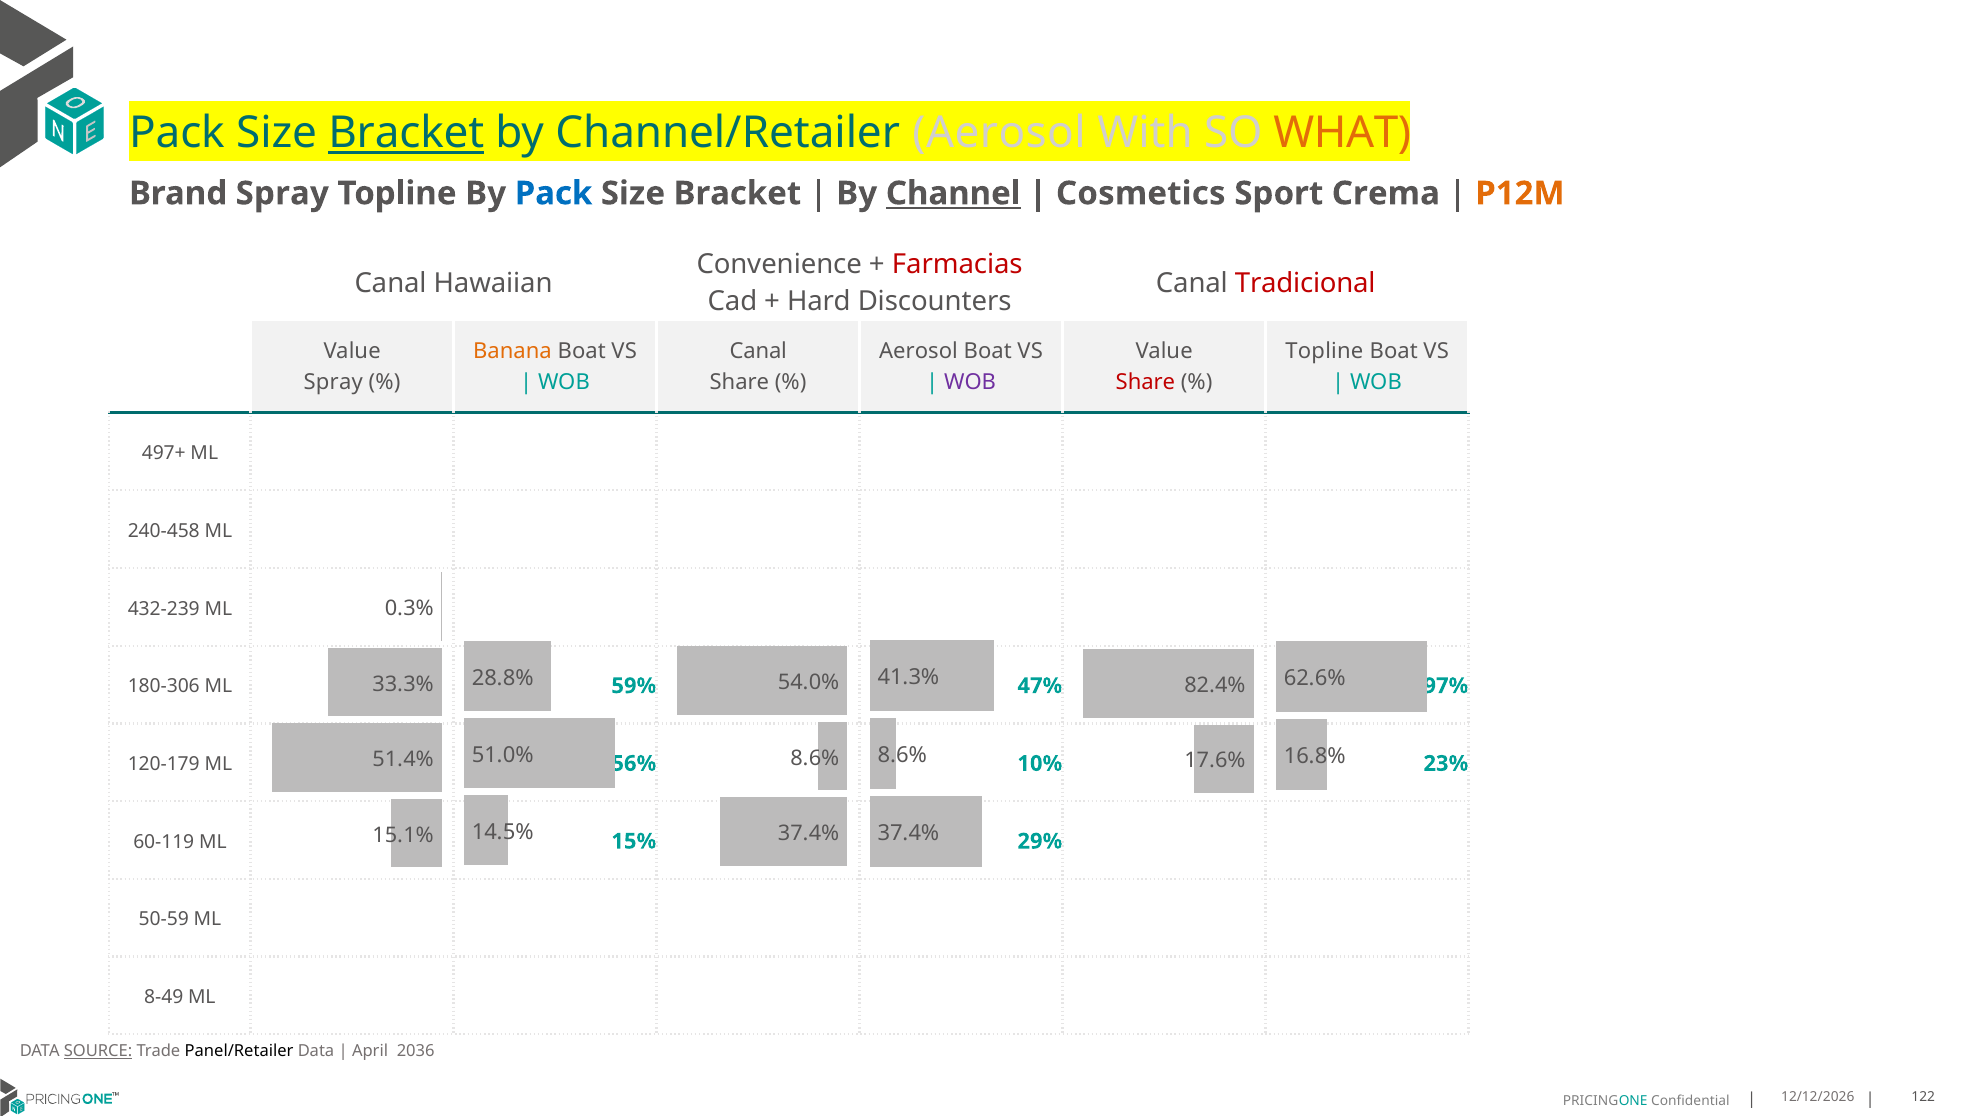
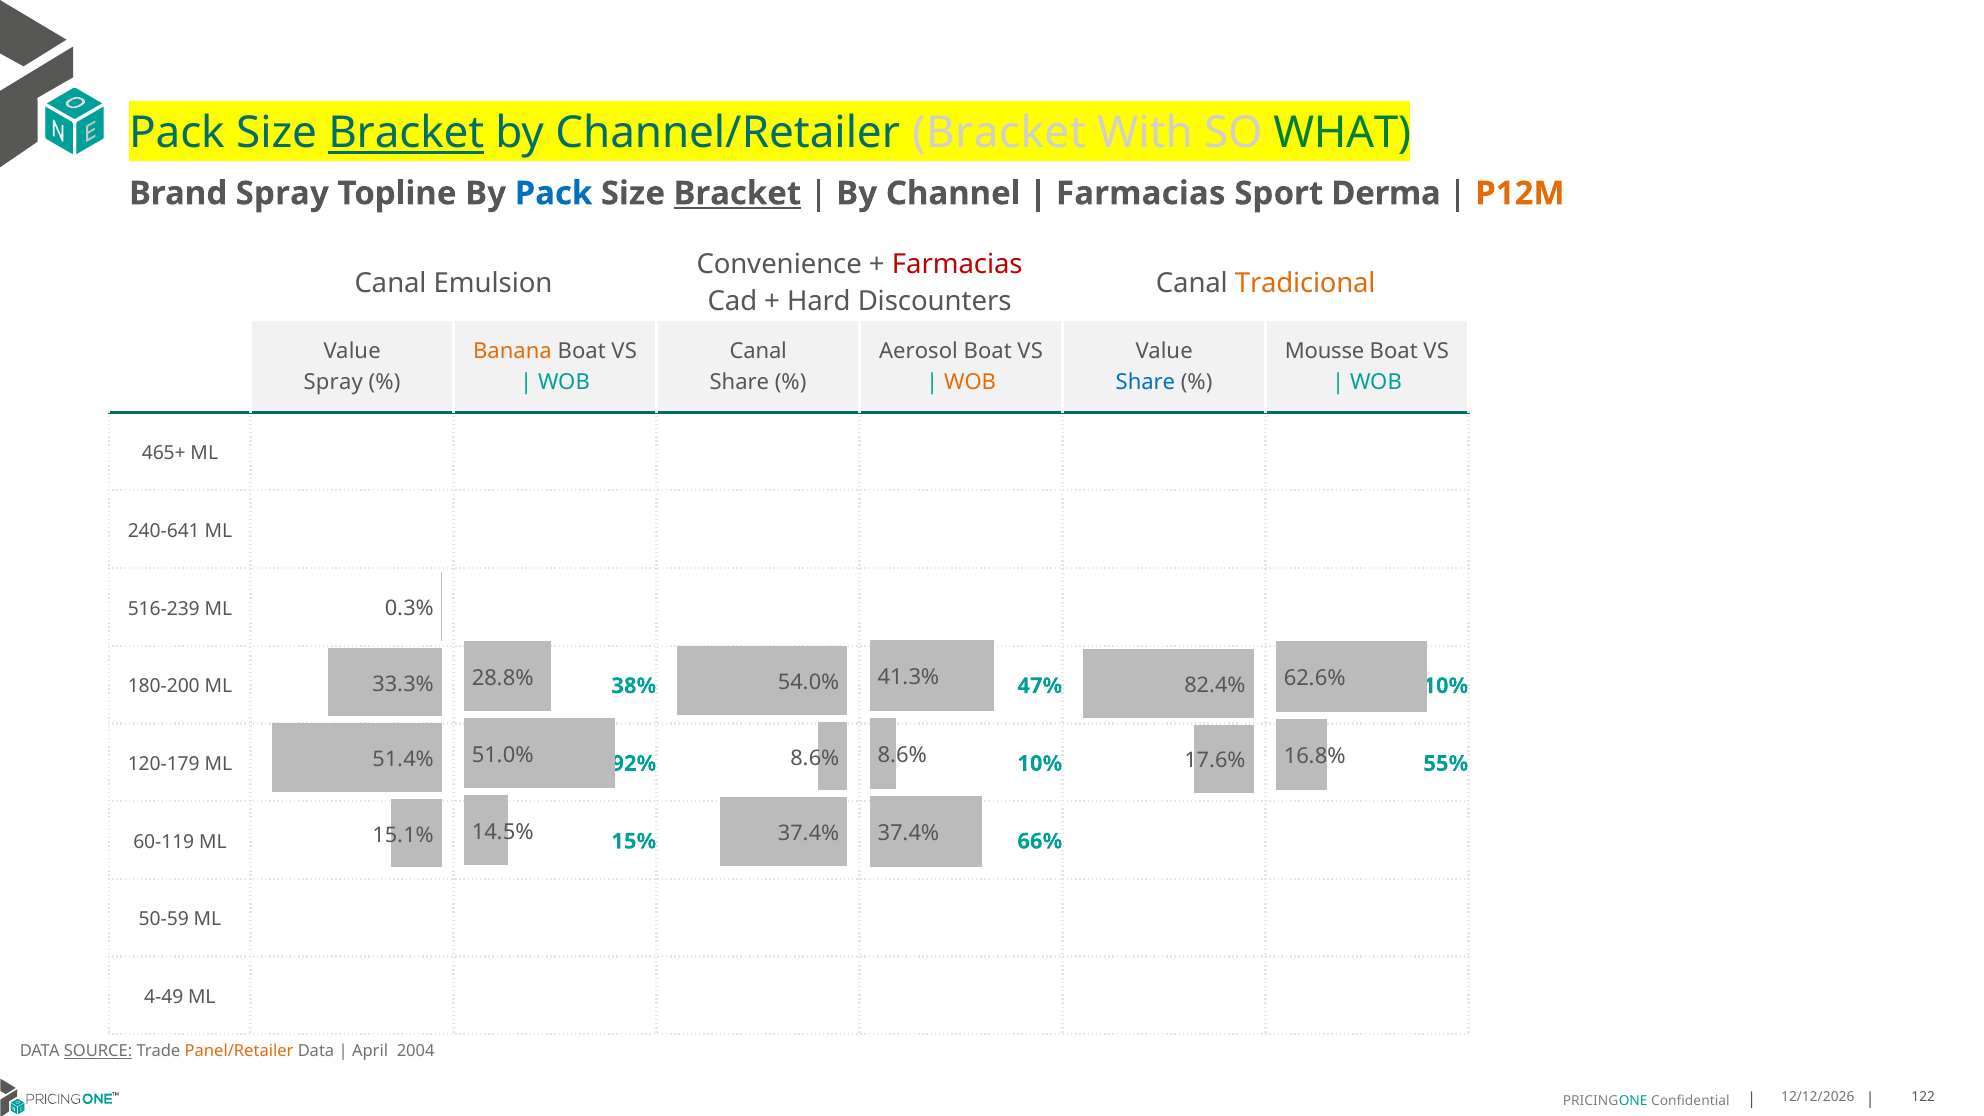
Channel/Retailer Aerosol: Aerosol -> Bracket
WHAT colour: orange -> green
Bracket at (737, 193) underline: none -> present
Channel underline: present -> none
Cosmetics at (1141, 193): Cosmetics -> Farmacias
Crema: Crema -> Derma
Hawaiian: Hawaiian -> Emulsion
Tradicional colour: red -> orange
Topline at (1324, 352): Topline -> Mousse
WOB at (970, 382) colour: purple -> orange
Share at (1145, 382) colour: red -> blue
497+: 497+ -> 465+
240-458: 240-458 -> 240-641
432-239: 432-239 -> 516-239
180-306: 180-306 -> 180-200
59%: 59% -> 38%
47% 97%: 97% -> 10%
56%: 56% -> 92%
23%: 23% -> 55%
29%: 29% -> 66%
8-49: 8-49 -> 4-49
Panel/Retailer colour: black -> orange
2036: 2036 -> 2004
